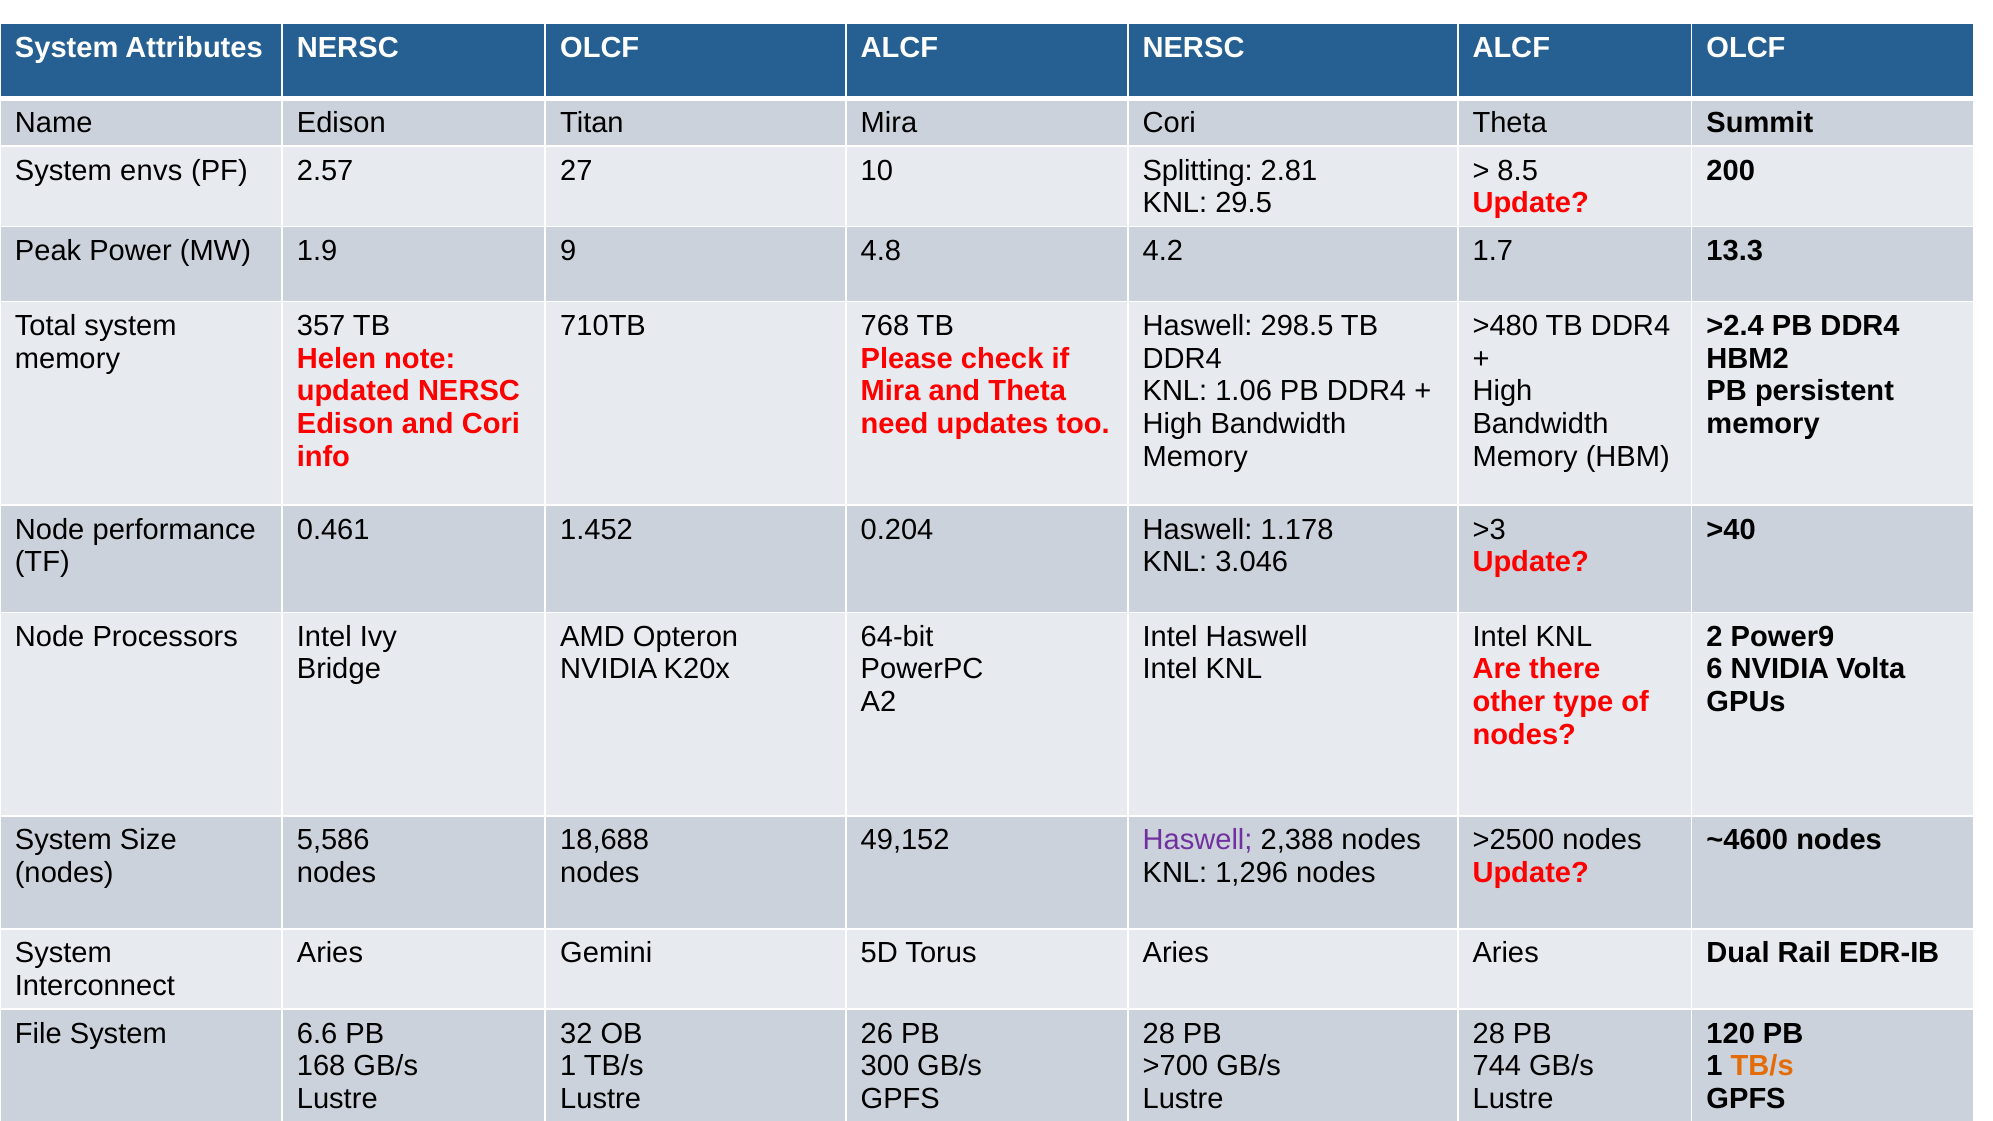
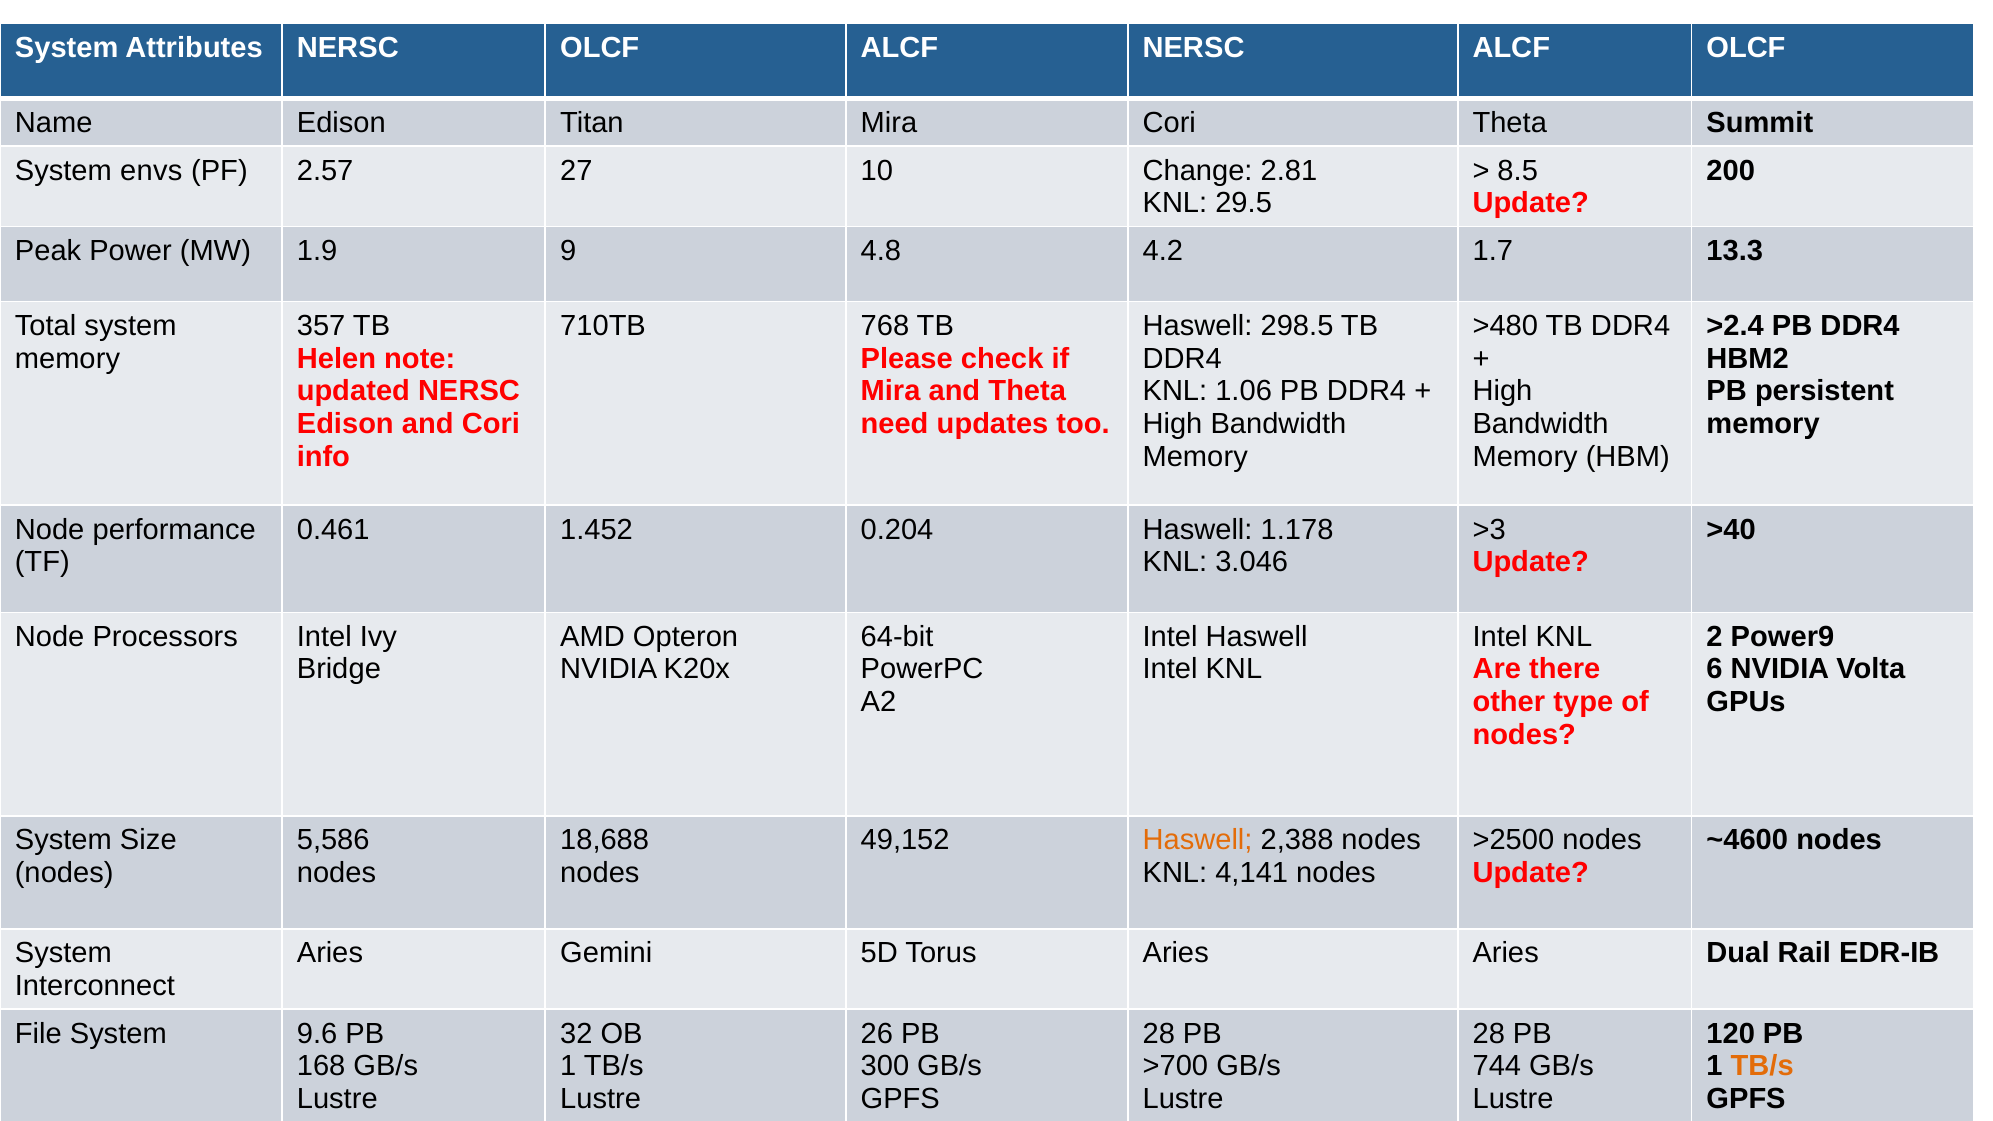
Splitting: Splitting -> Change
Haswell at (1198, 840) colour: purple -> orange
1,296: 1,296 -> 4,141
6.6: 6.6 -> 9.6
